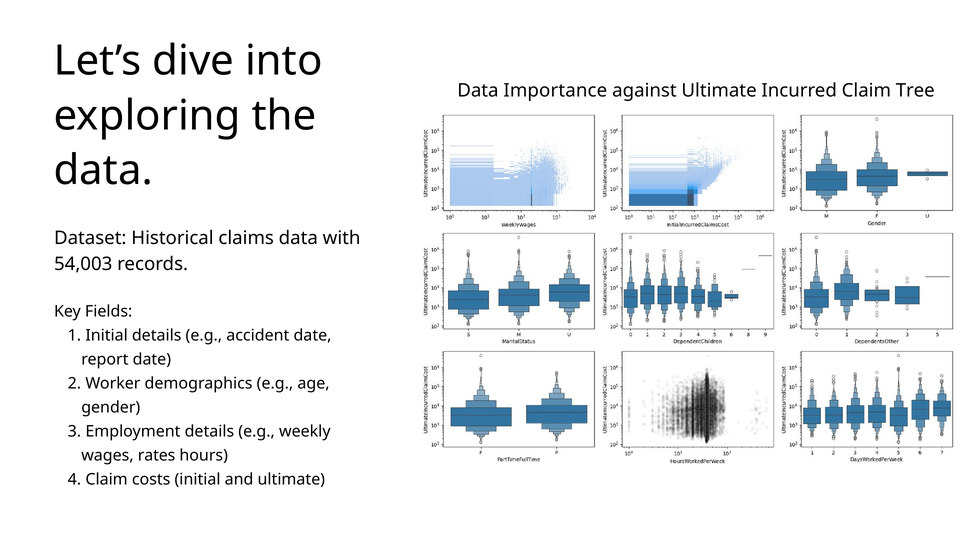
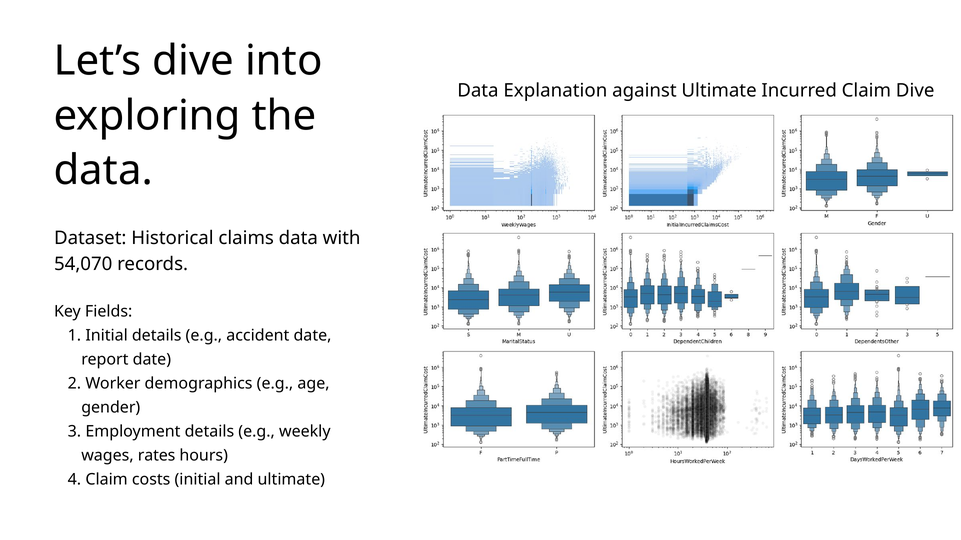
Importance: Importance -> Explanation
Claim Tree: Tree -> Dive
54,003: 54,003 -> 54,070
